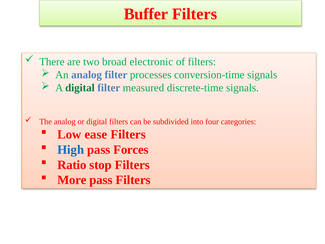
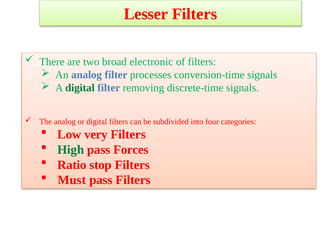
Buffer: Buffer -> Lesser
measured: measured -> removing
ease: ease -> very
High colour: blue -> green
More: More -> Must
